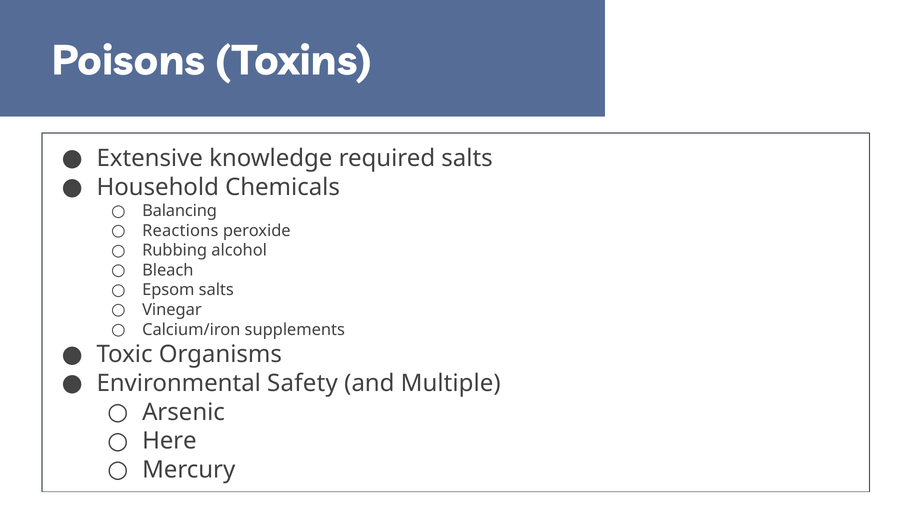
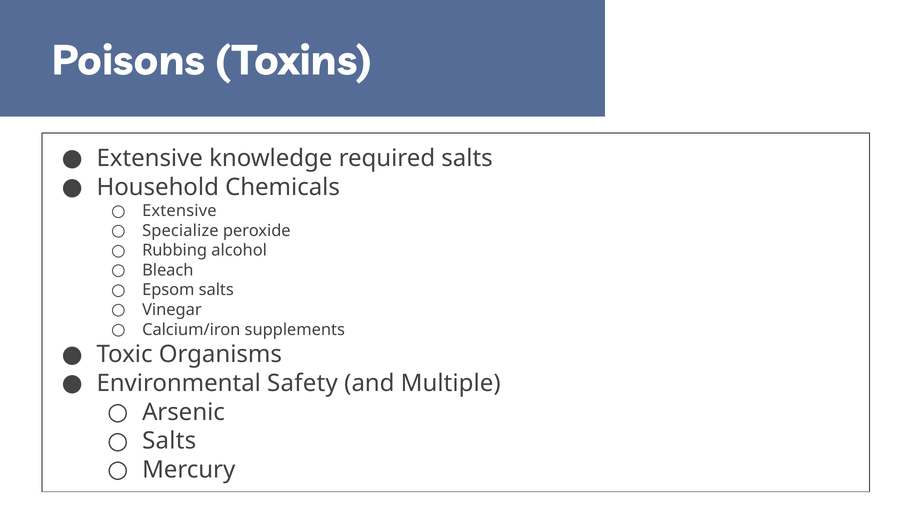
Balancing at (180, 211): Balancing -> Extensive
Reactions: Reactions -> Specialize
Here at (169, 441): Here -> Salts
